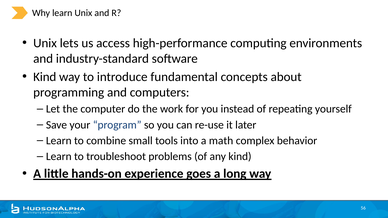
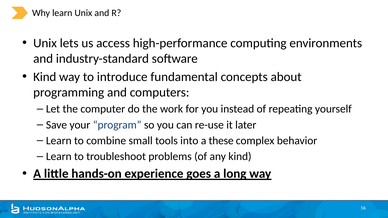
math: math -> these
